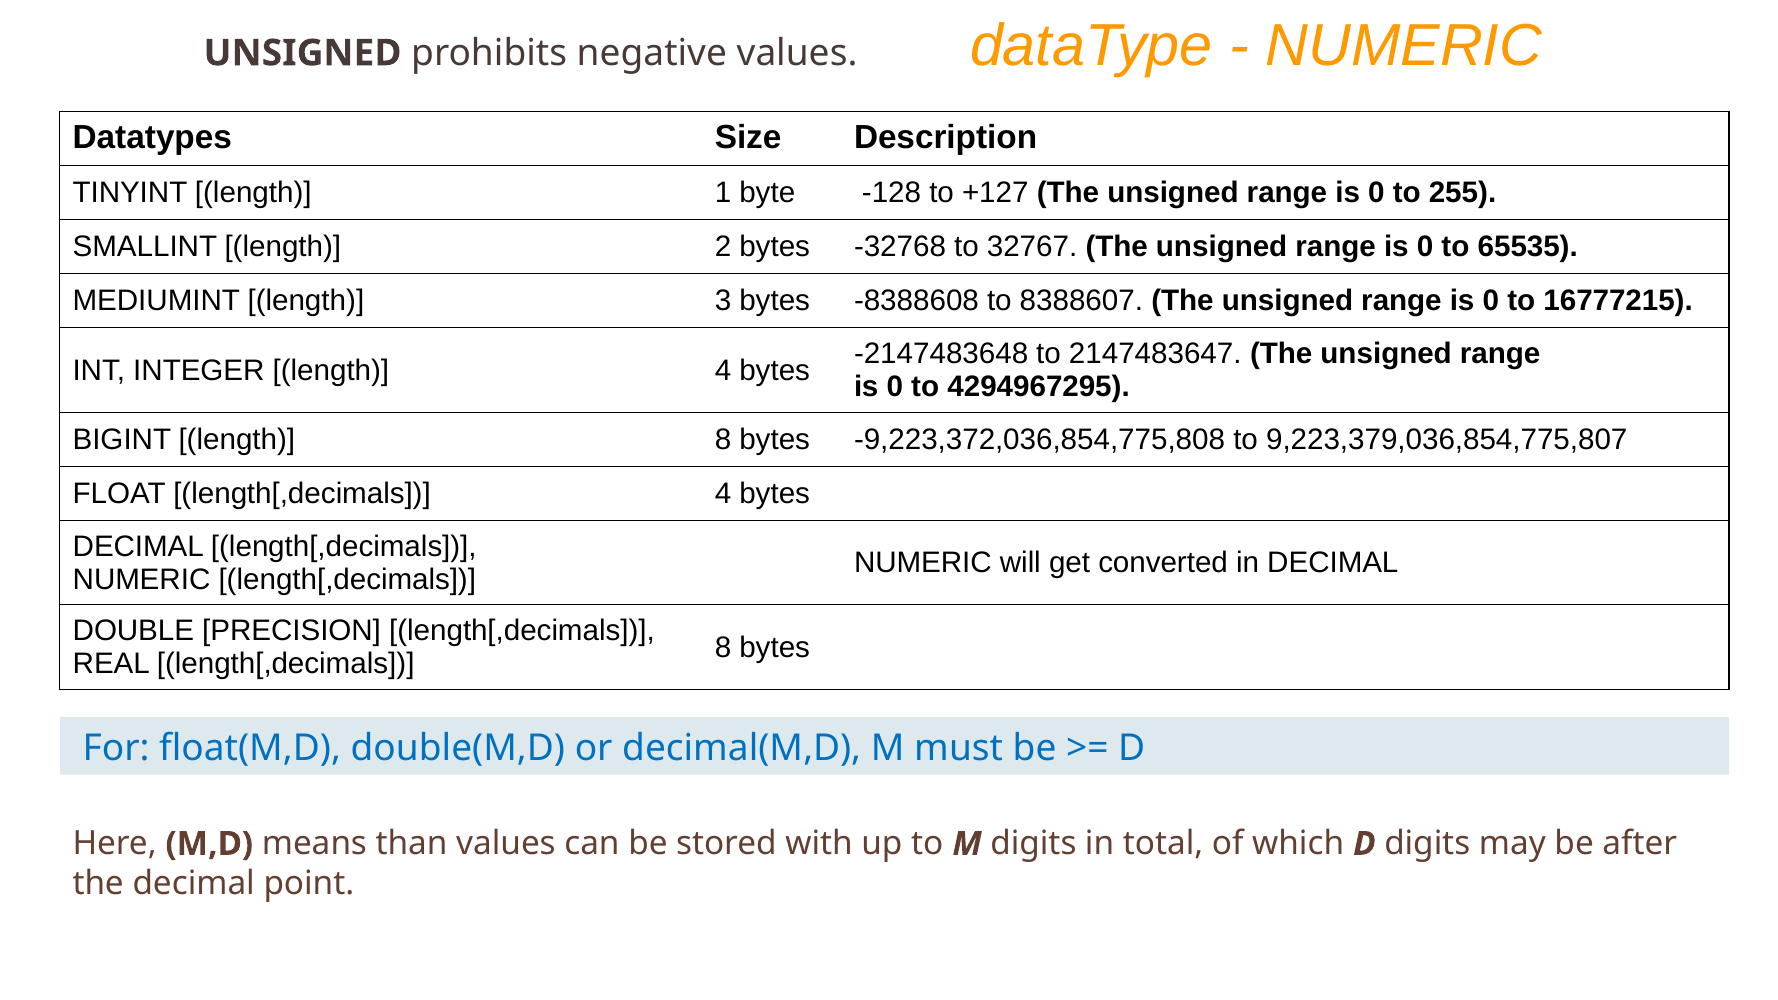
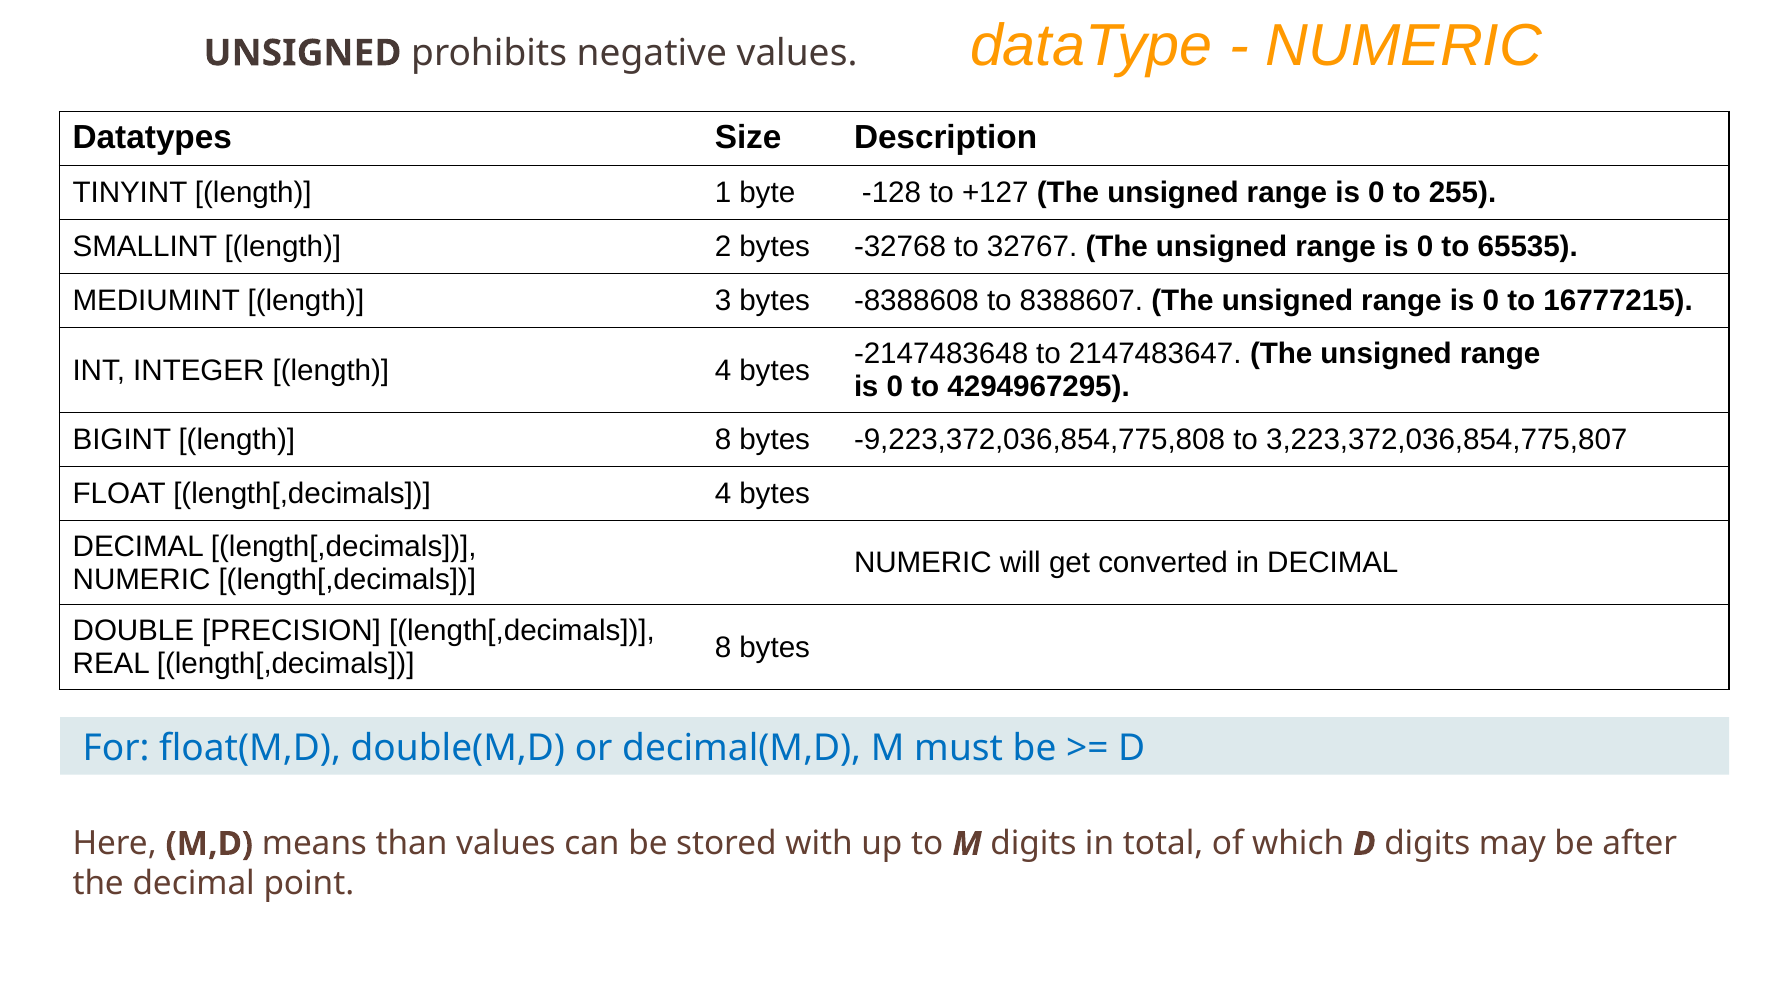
9,223,379,036,854,775,807: 9,223,379,036,854,775,807 -> 3,223,372,036,854,775,807
